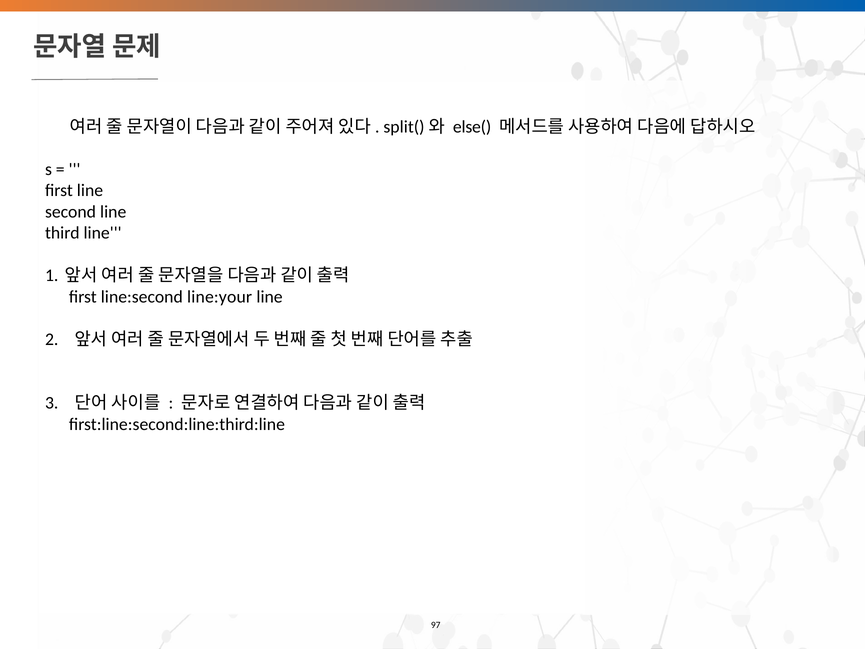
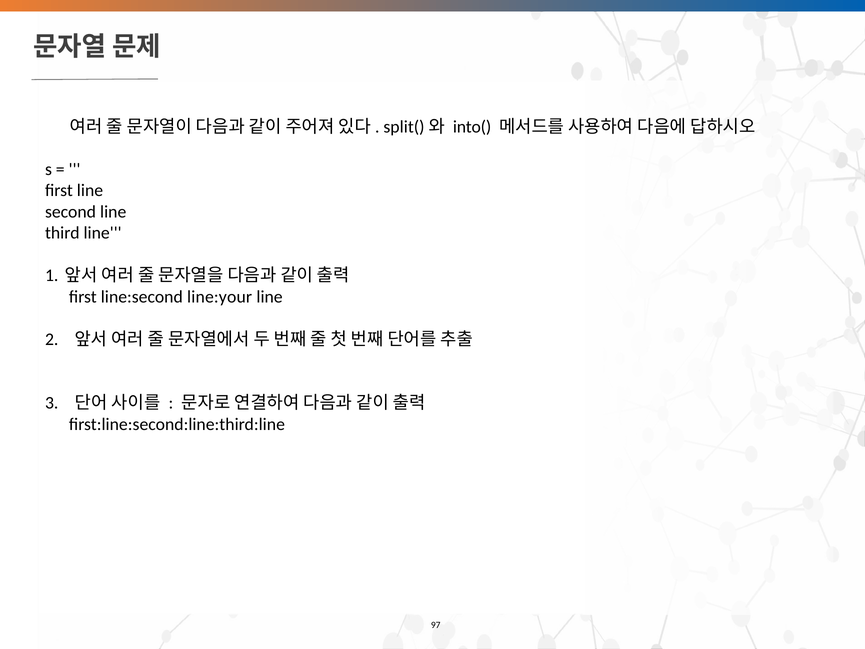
else(: else( -> into(
